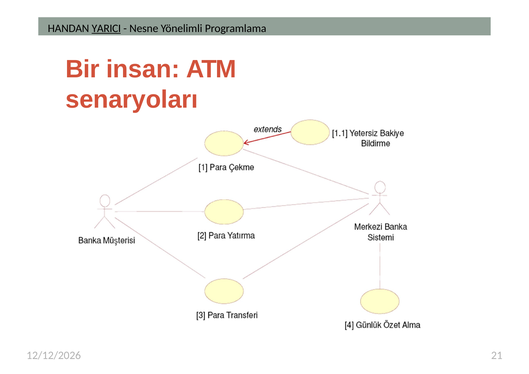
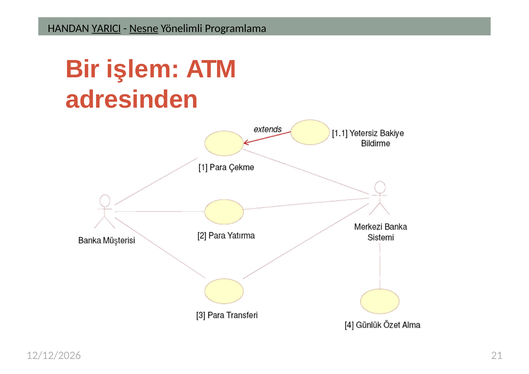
Nesne underline: none -> present
insan: insan -> işlem
senaryoları: senaryoları -> adresinden
